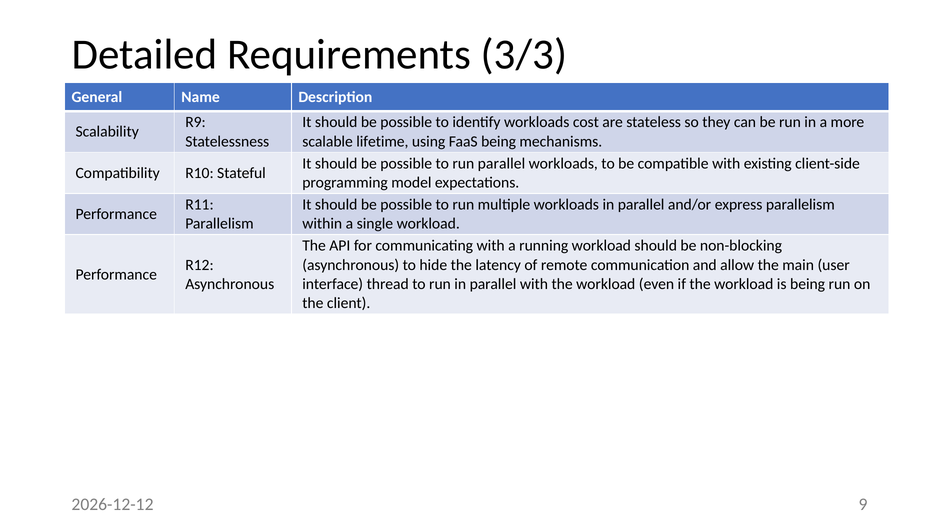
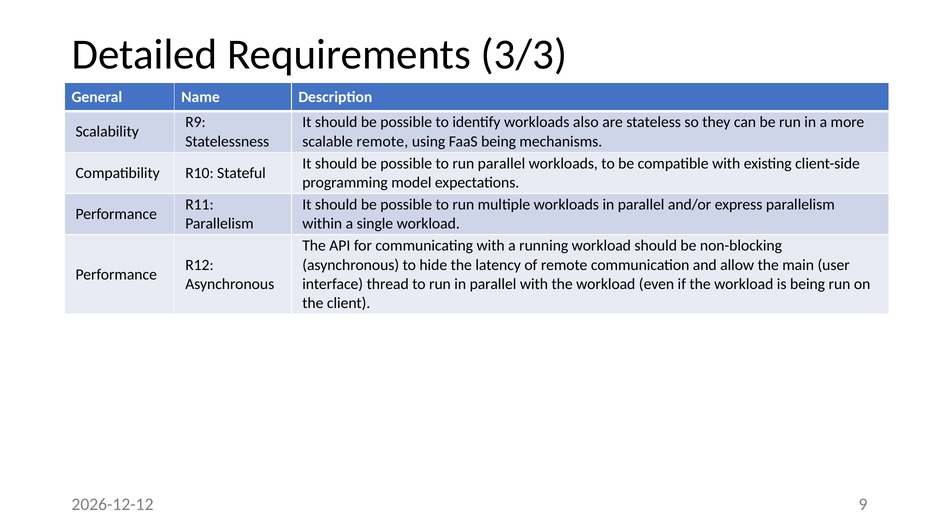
cost: cost -> also
scalable lifetime: lifetime -> remote
